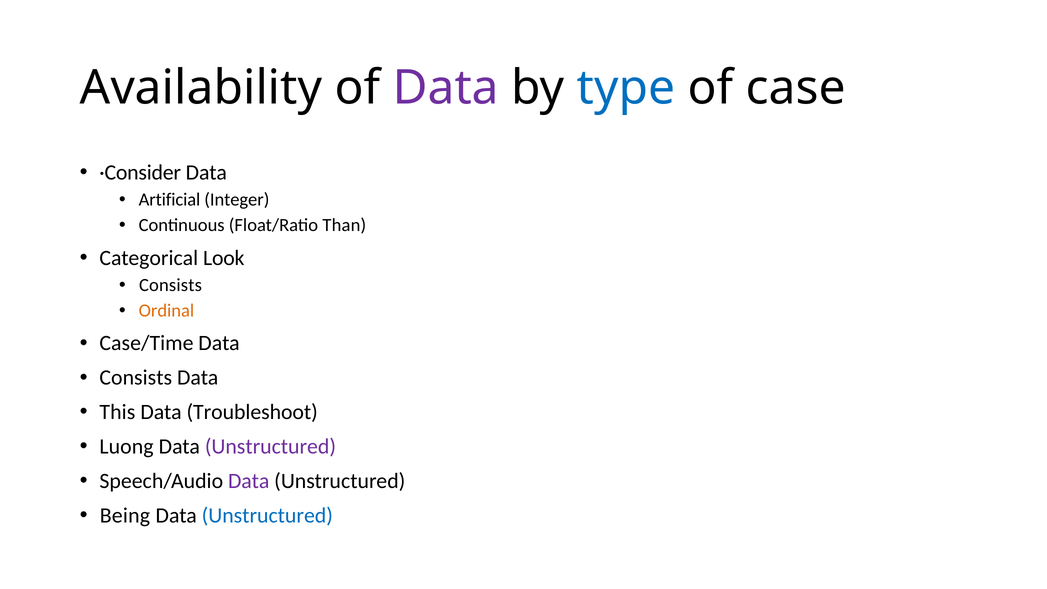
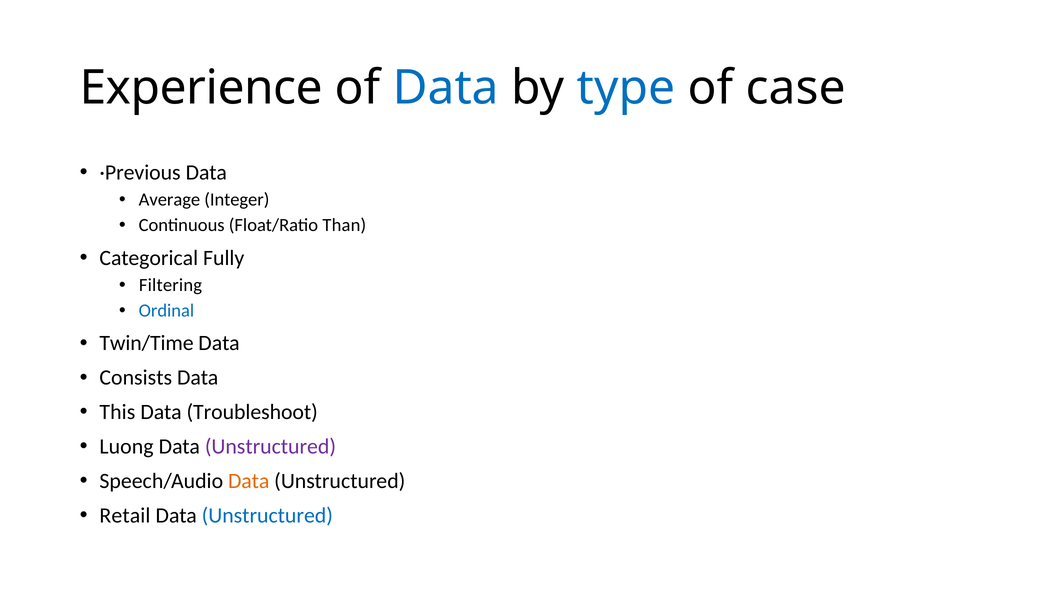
Availability: Availability -> Experience
Data at (446, 88) colour: purple -> blue
·Consider: ·Consider -> ·Previous
Artificial: Artificial -> Average
Look: Look -> Fully
Consists at (170, 285): Consists -> Filtering
Ordinal colour: orange -> blue
Case/Time: Case/Time -> Twin/Time
Data at (249, 481) colour: purple -> orange
Being: Being -> Retail
